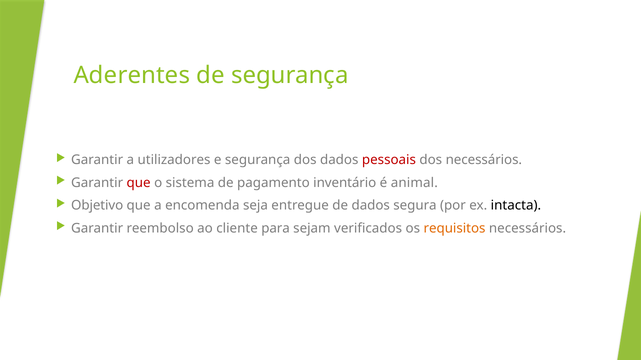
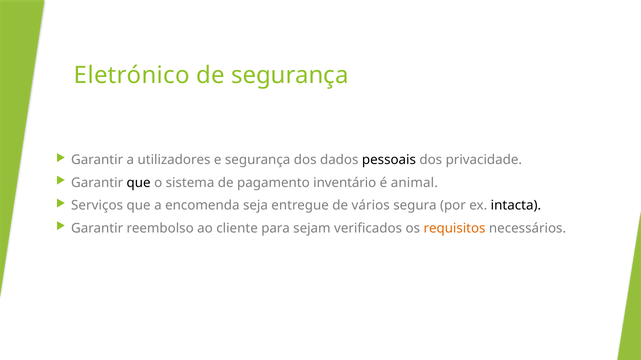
Aderentes: Aderentes -> Eletrónico
pessoais colour: red -> black
dos necessários: necessários -> privacidade
que at (139, 183) colour: red -> black
Objetivo: Objetivo -> Serviços
de dados: dados -> vários
